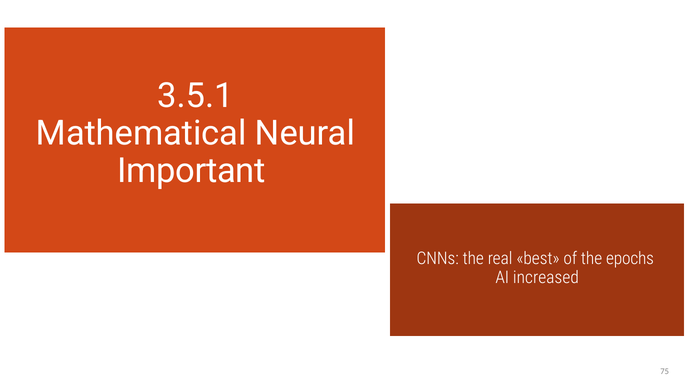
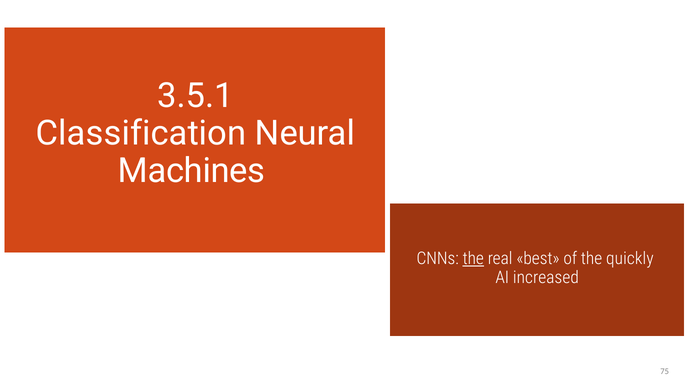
Mathematical: Mathematical -> Classification
Important: Important -> Machines
the at (473, 258) underline: none -> present
epochs: epochs -> quickly
